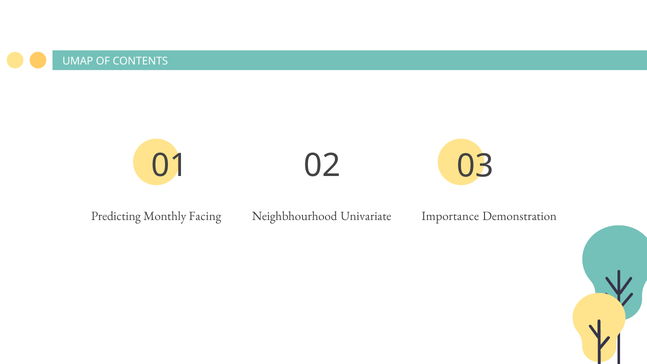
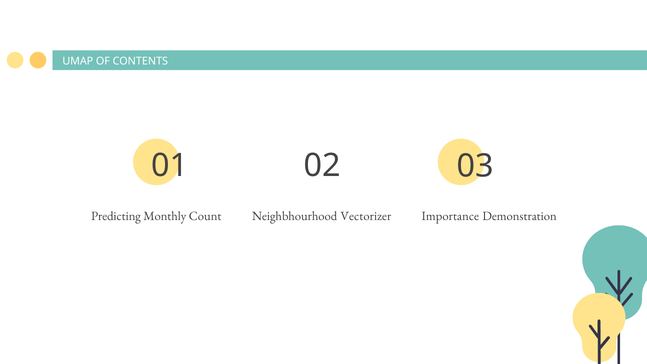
Facing: Facing -> Count
Univariate: Univariate -> Vectorizer
